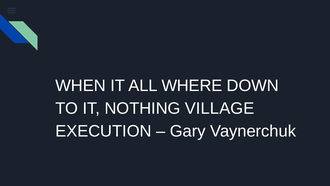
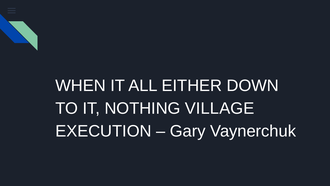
WHERE: WHERE -> EITHER
